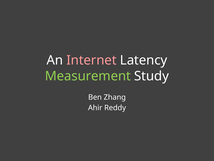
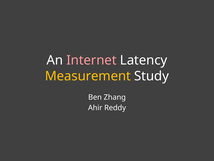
Measurement colour: light green -> yellow
